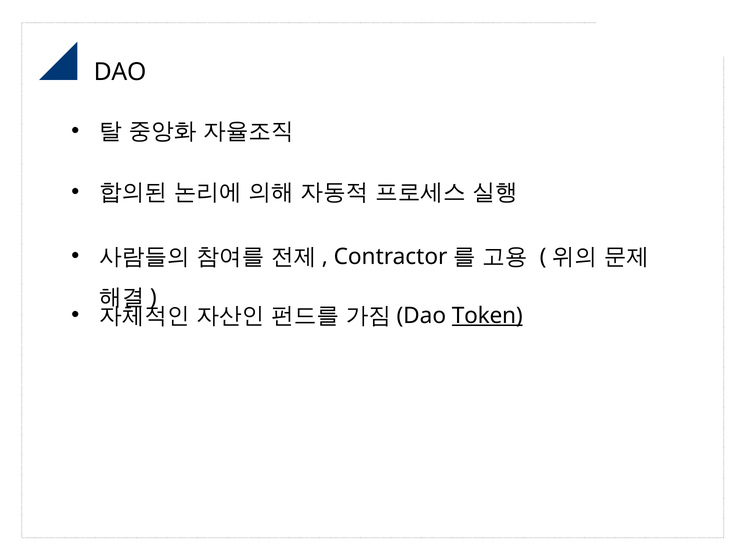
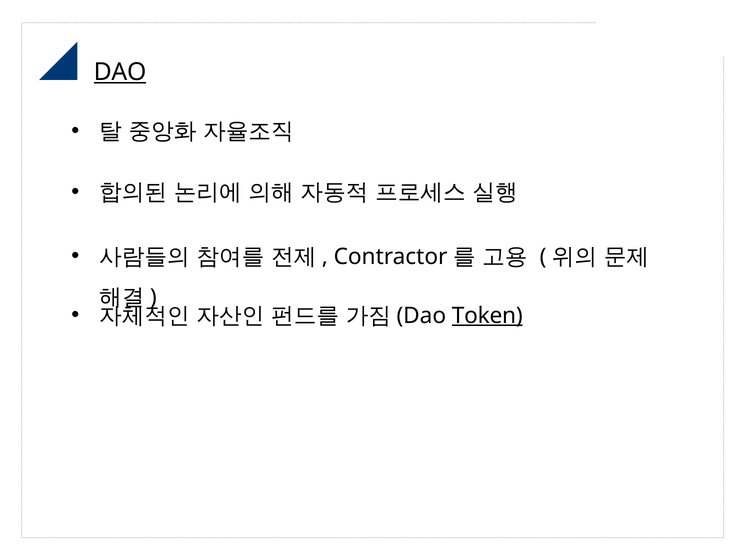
DAO at (120, 72) underline: none -> present
